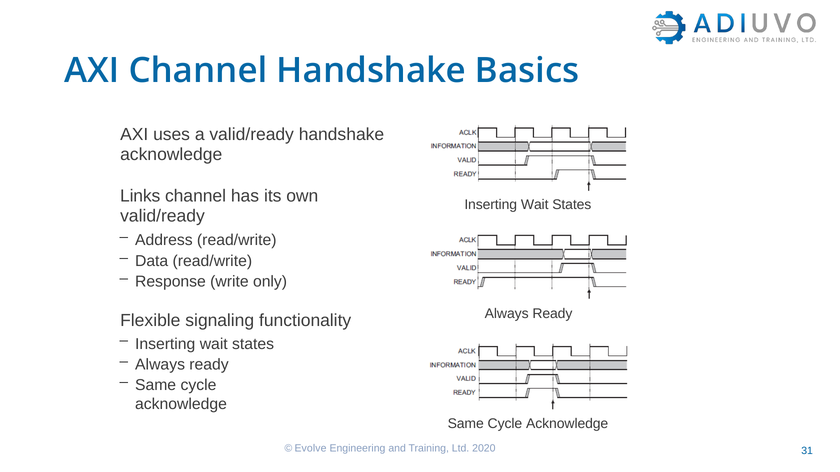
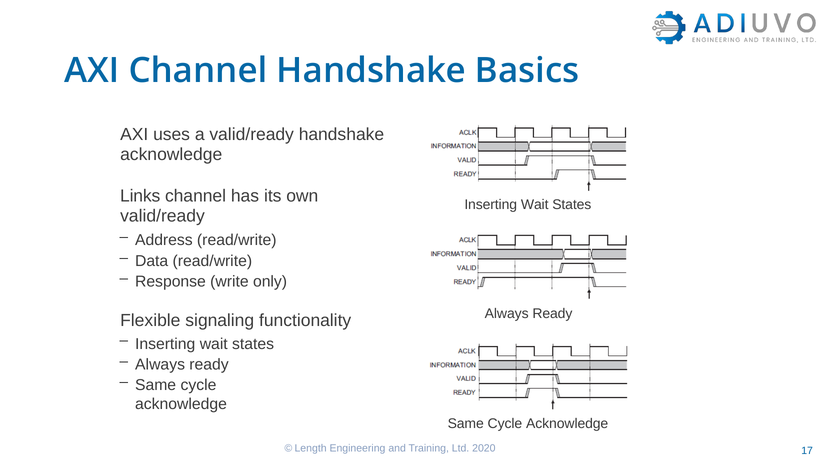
Evolve: Evolve -> Length
31: 31 -> 17
